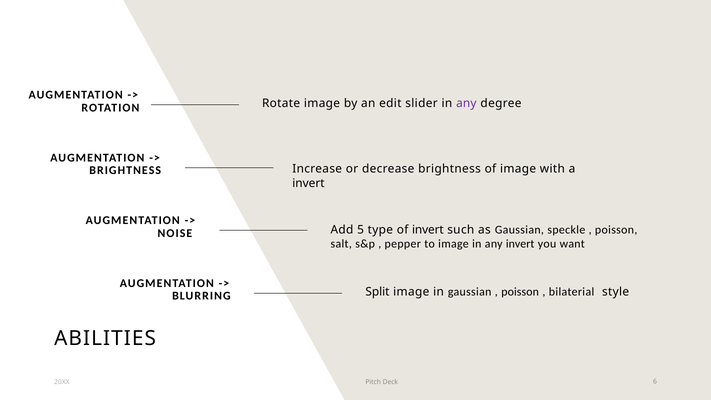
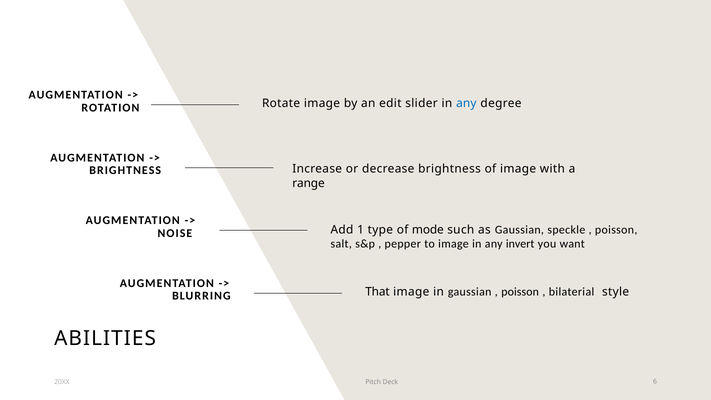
any at (466, 104) colour: purple -> blue
invert at (308, 183): invert -> range
5: 5 -> 1
of invert: invert -> mode
Split: Split -> That
